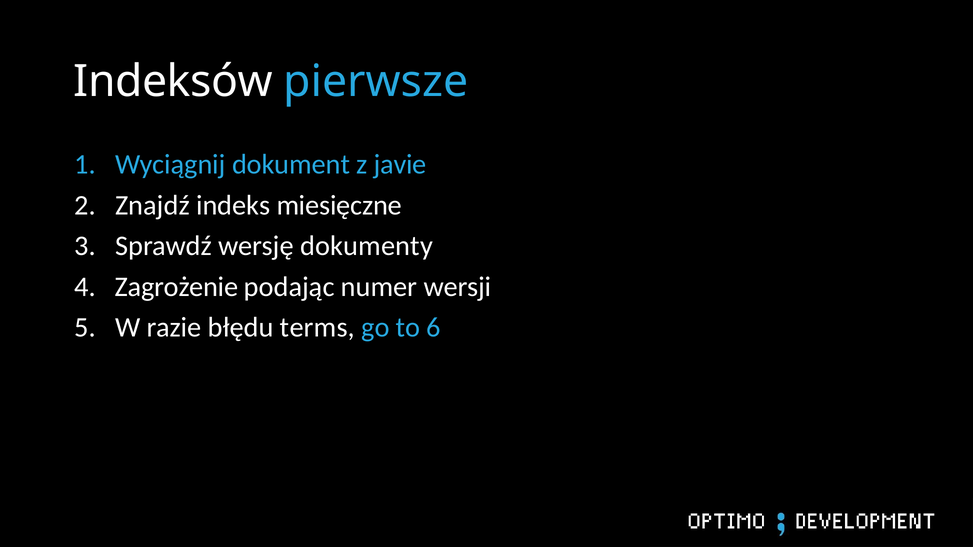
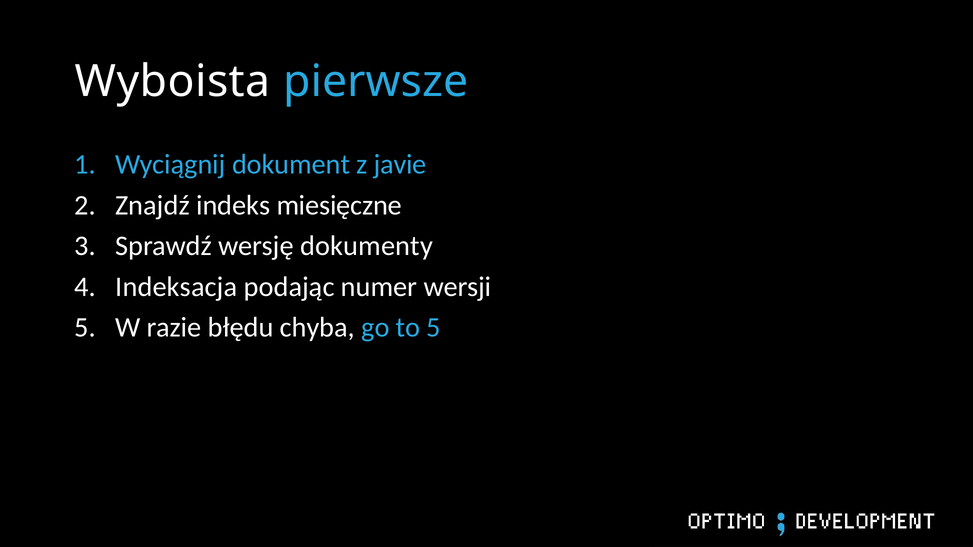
Indeksów: Indeksów -> Wyboista
Zagrożenie: Zagrożenie -> Indeksacja
terms: terms -> chyba
to 6: 6 -> 5
